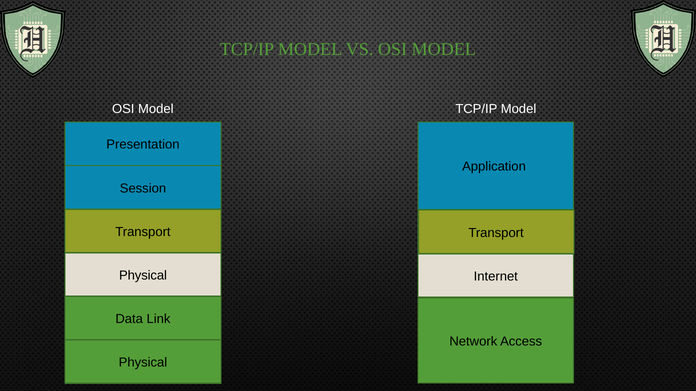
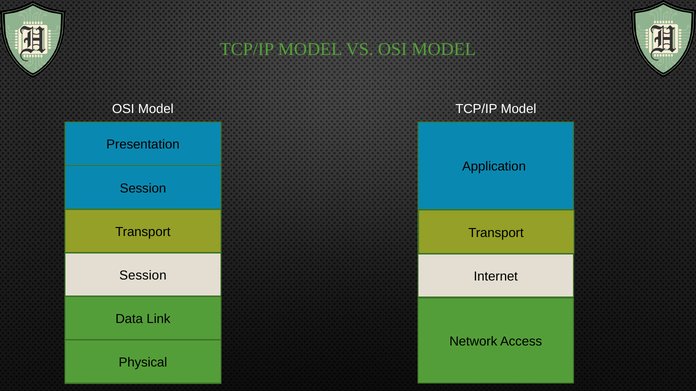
Physical at (143, 276): Physical -> Session
